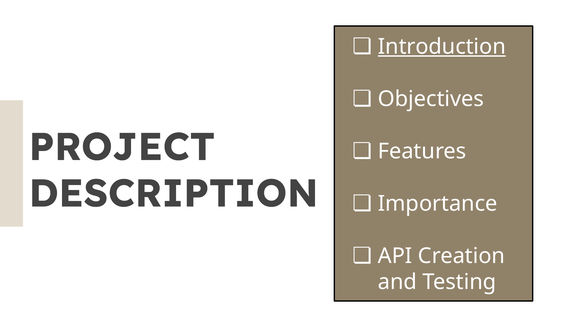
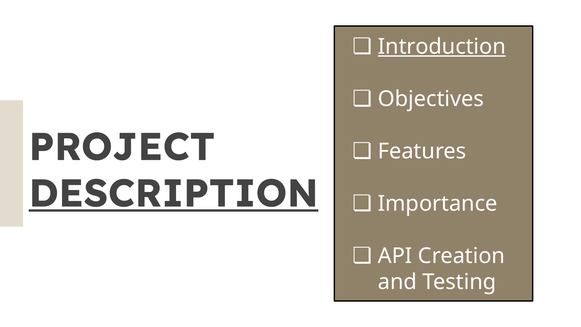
DESCRIPTION underline: none -> present
